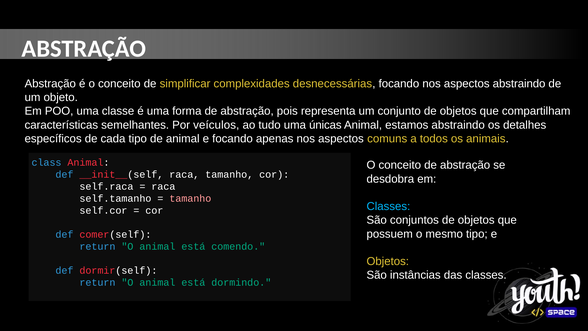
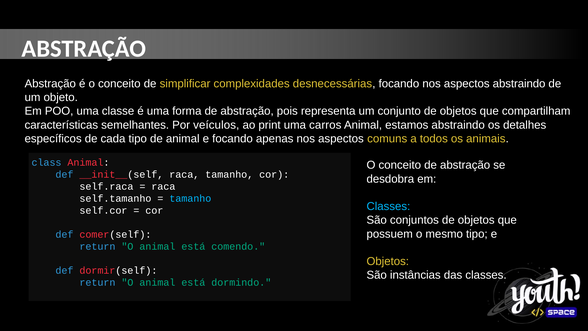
tudo: tudo -> print
únicas: únicas -> carros
tamanho at (190, 198) colour: pink -> light blue
